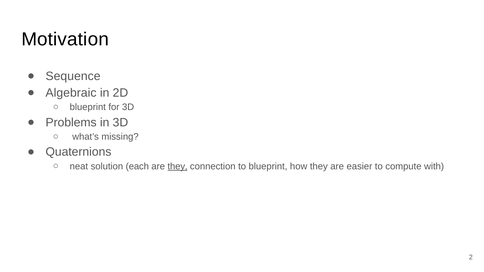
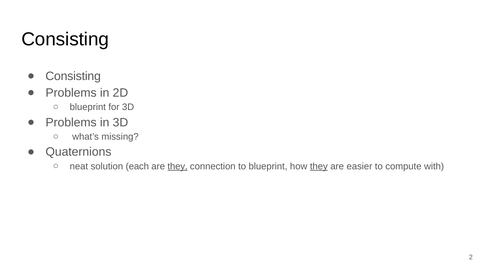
Motivation at (65, 39): Motivation -> Consisting
Sequence at (73, 76): Sequence -> Consisting
Algebraic at (71, 93): Algebraic -> Problems
they at (319, 167) underline: none -> present
